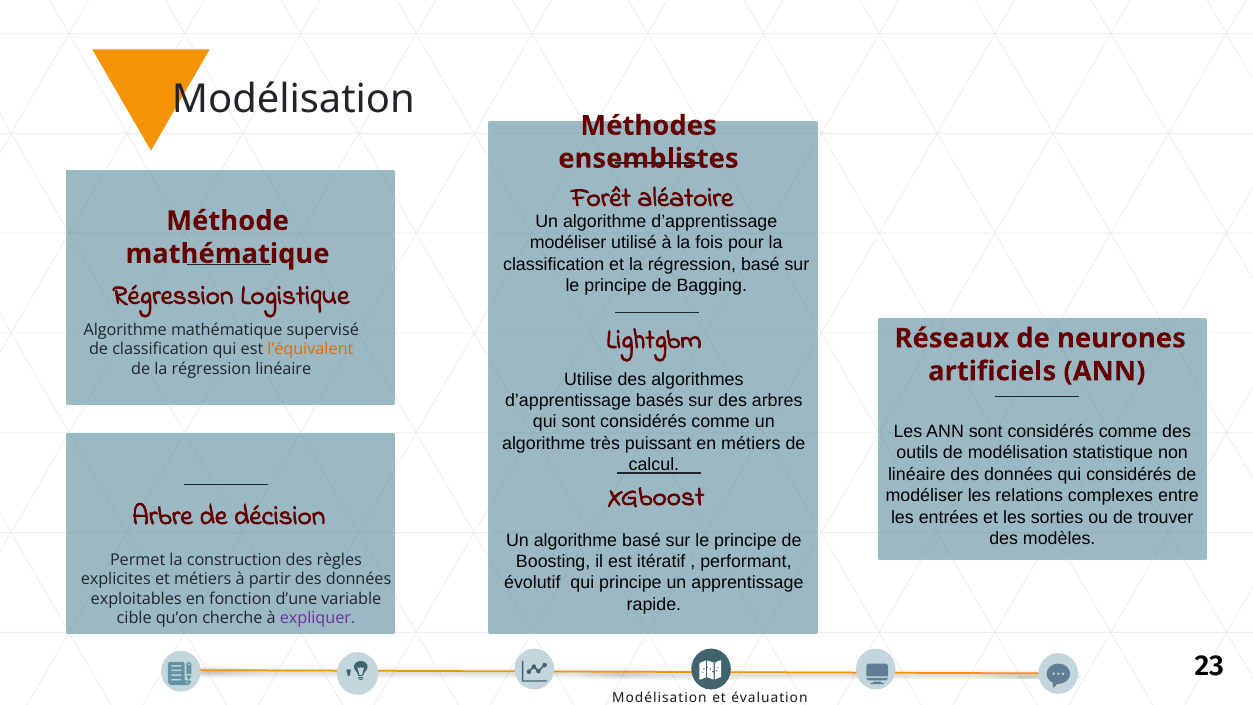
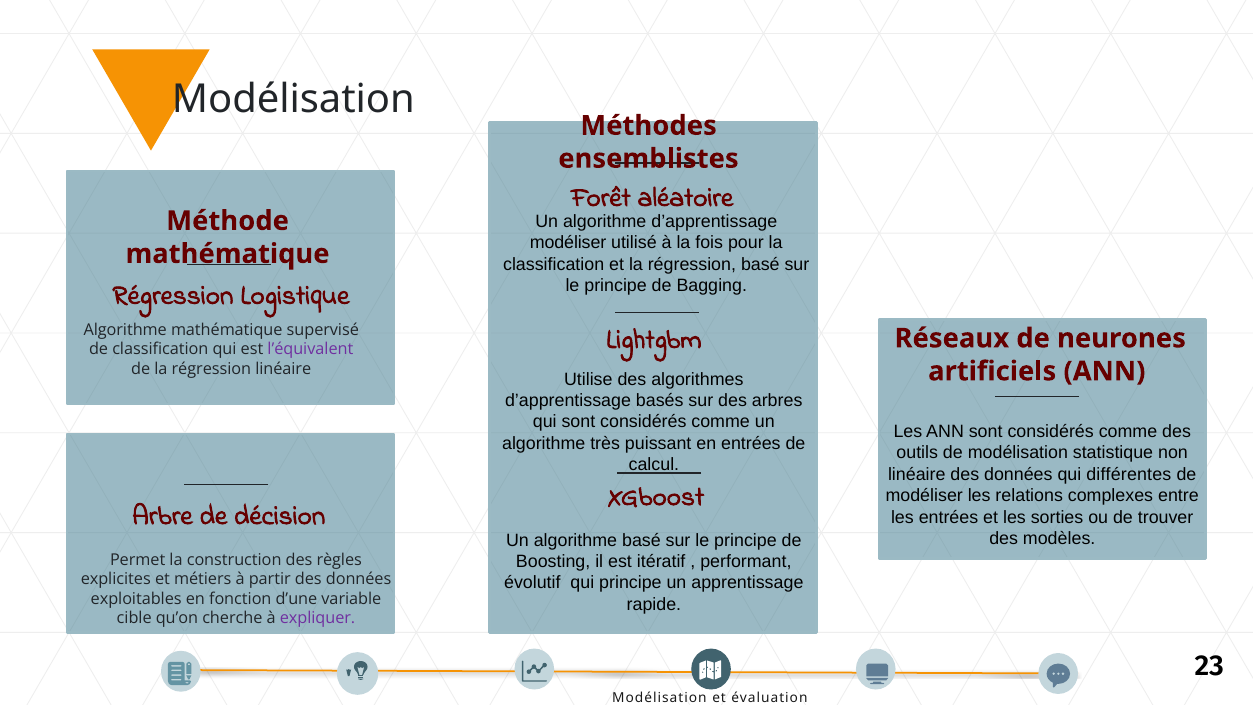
l’équivalent colour: orange -> purple
en métiers: métiers -> entrées
qui considérés: considérés -> différentes
